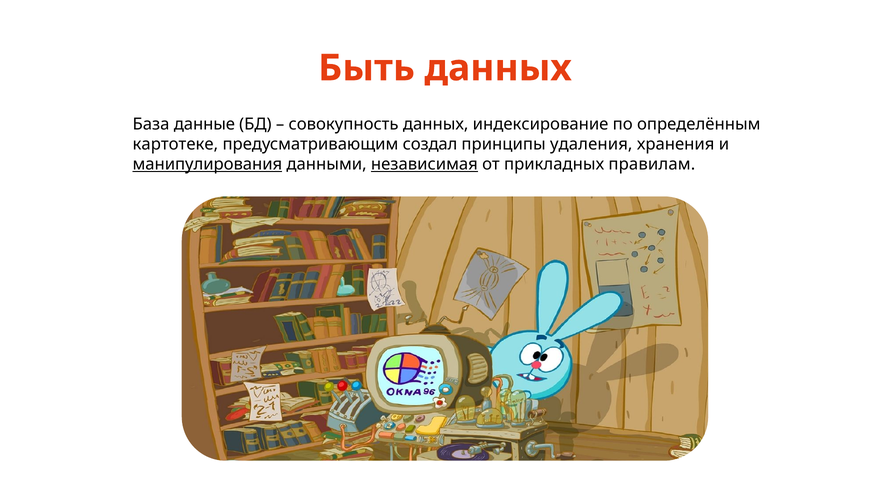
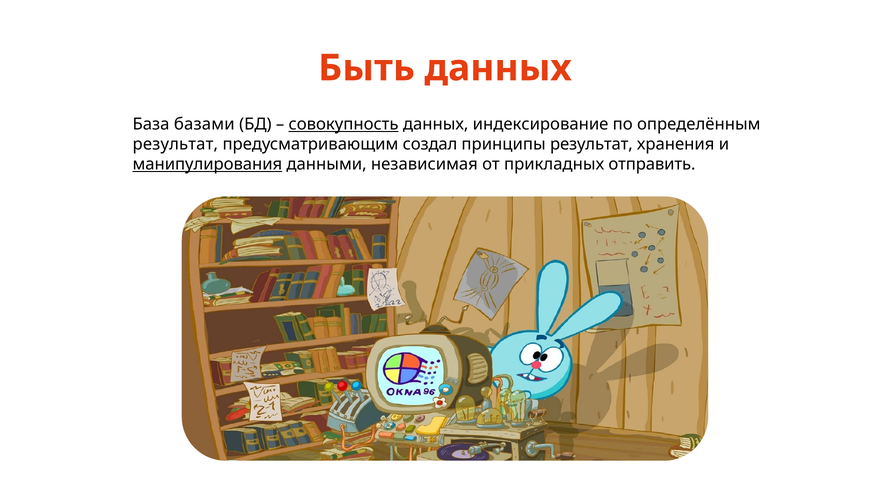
данные: данные -> базами
совокупность underline: none -> present
картотеке at (175, 145): картотеке -> результат
принципы удаления: удаления -> результат
независимая underline: present -> none
правилам: правилам -> отправить
